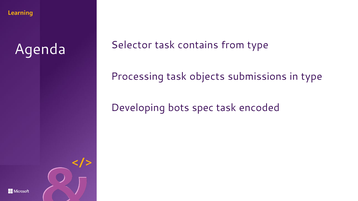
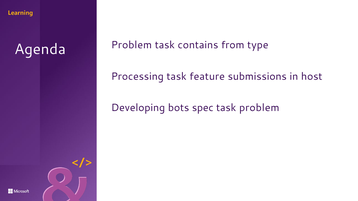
Selector at (131, 45): Selector -> Problem
objects: objects -> feature
in type: type -> host
task encoded: encoded -> problem
